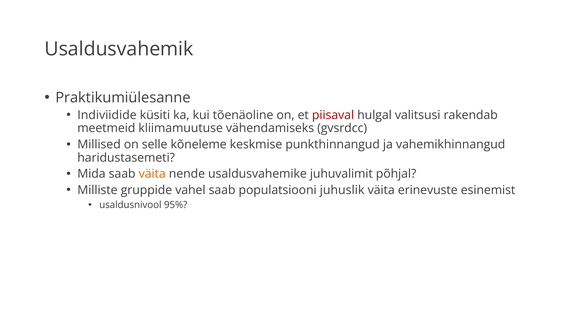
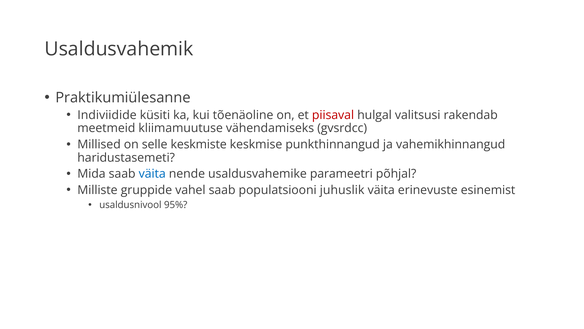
kõneleme: kõneleme -> keskmiste
väita at (152, 174) colour: orange -> blue
juhuvalimit: juhuvalimit -> parameetri
